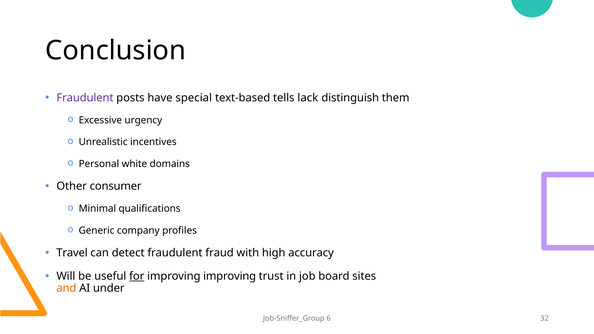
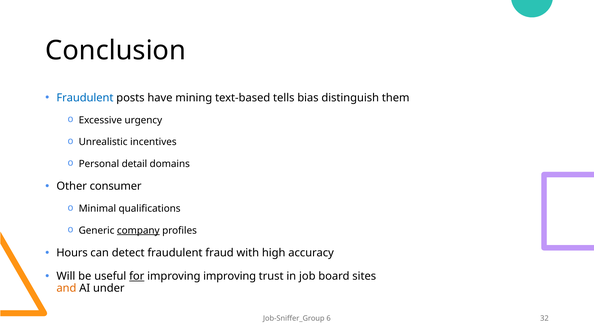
Fraudulent at (85, 98) colour: purple -> blue
special: special -> mining
lack: lack -> bias
white: white -> detail
company underline: none -> present
Travel: Travel -> Hours
